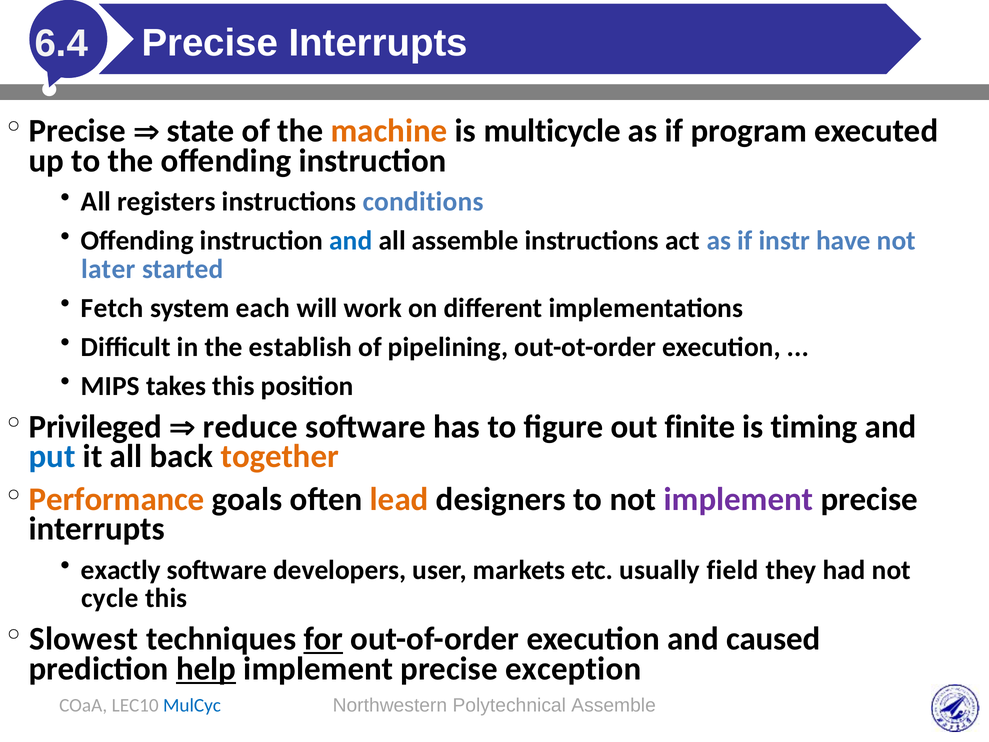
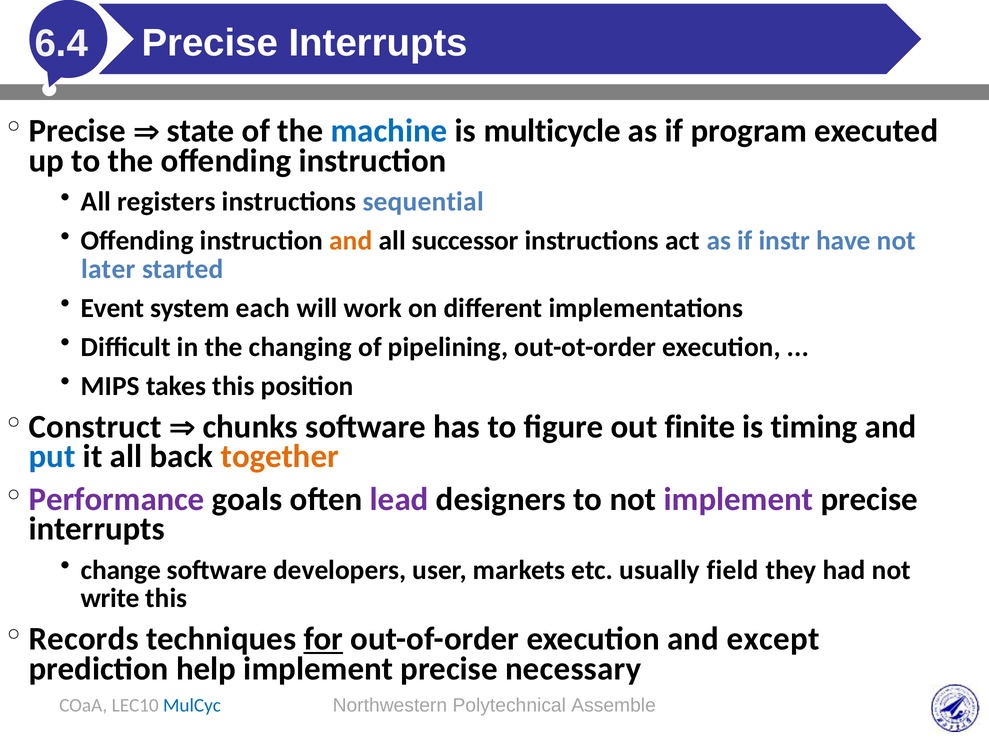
machine colour: orange -> blue
conditions: conditions -> sequential
and at (351, 241) colour: blue -> orange
all assemble: assemble -> successor
Fetch: Fetch -> Event
establish: establish -> changing
Privileged: Privileged -> Construct
reduce: reduce -> chunks
Performance colour: orange -> purple
lead colour: orange -> purple
exactly: exactly -> change
cycle: cycle -> write
Slowest: Slowest -> Records
caused: caused -> except
help underline: present -> none
exception: exception -> necessary
